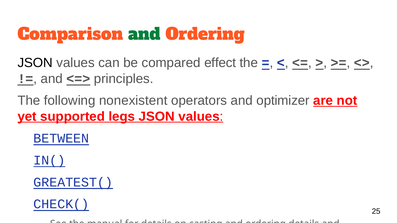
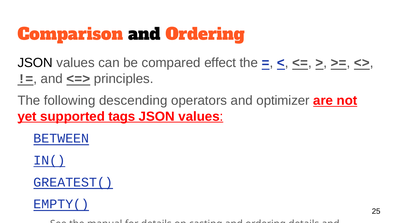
and at (144, 34) colour: green -> black
nonexistent: nonexistent -> descending
legs: legs -> tags
CHECK(: CHECK( -> EMPTY(
